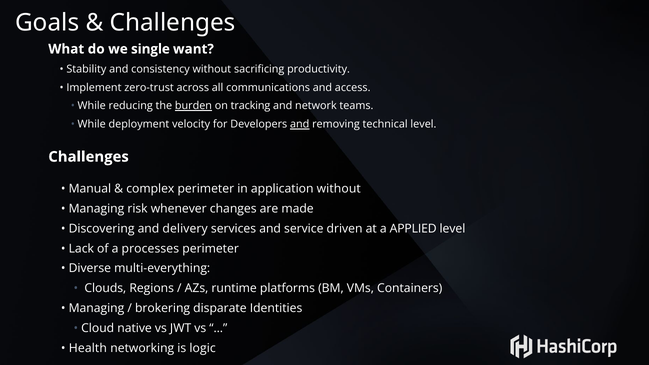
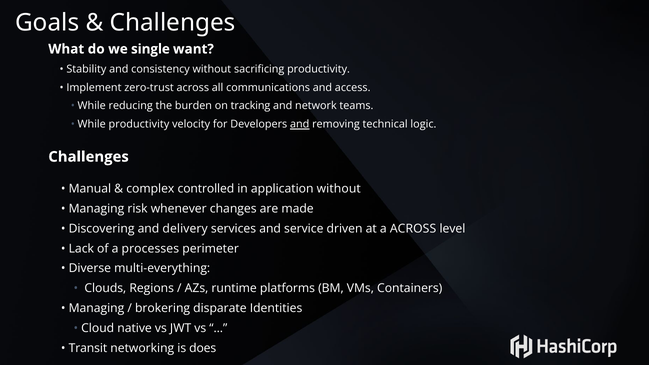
burden underline: present -> none
While deployment: deployment -> productivity
technical level: level -> logic
complex perimeter: perimeter -> controlled
a APPLIED: APPLIED -> ACROSS
Health: Health -> Transit
logic: logic -> does
